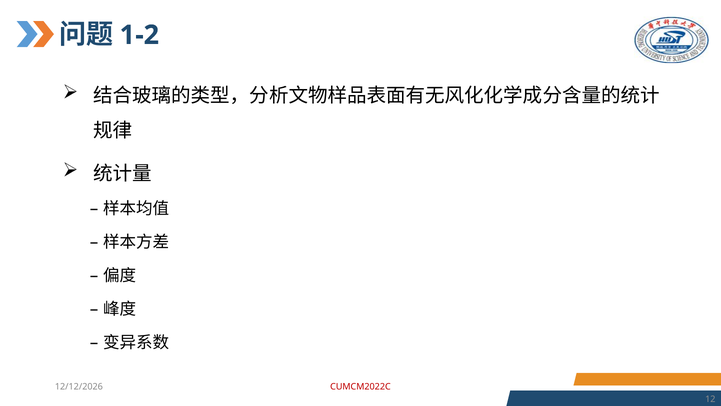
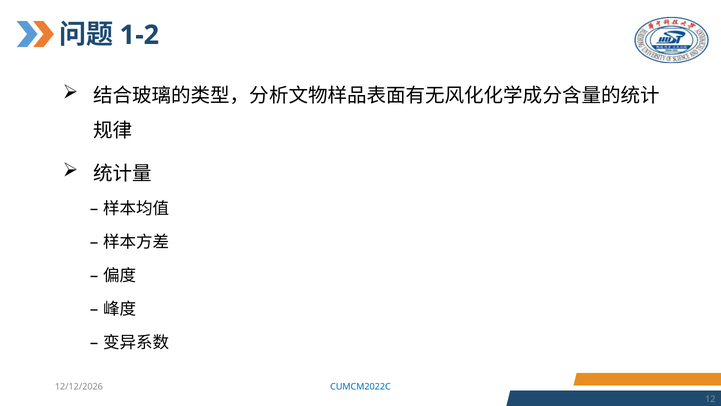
CUMCM2022C colour: red -> blue
